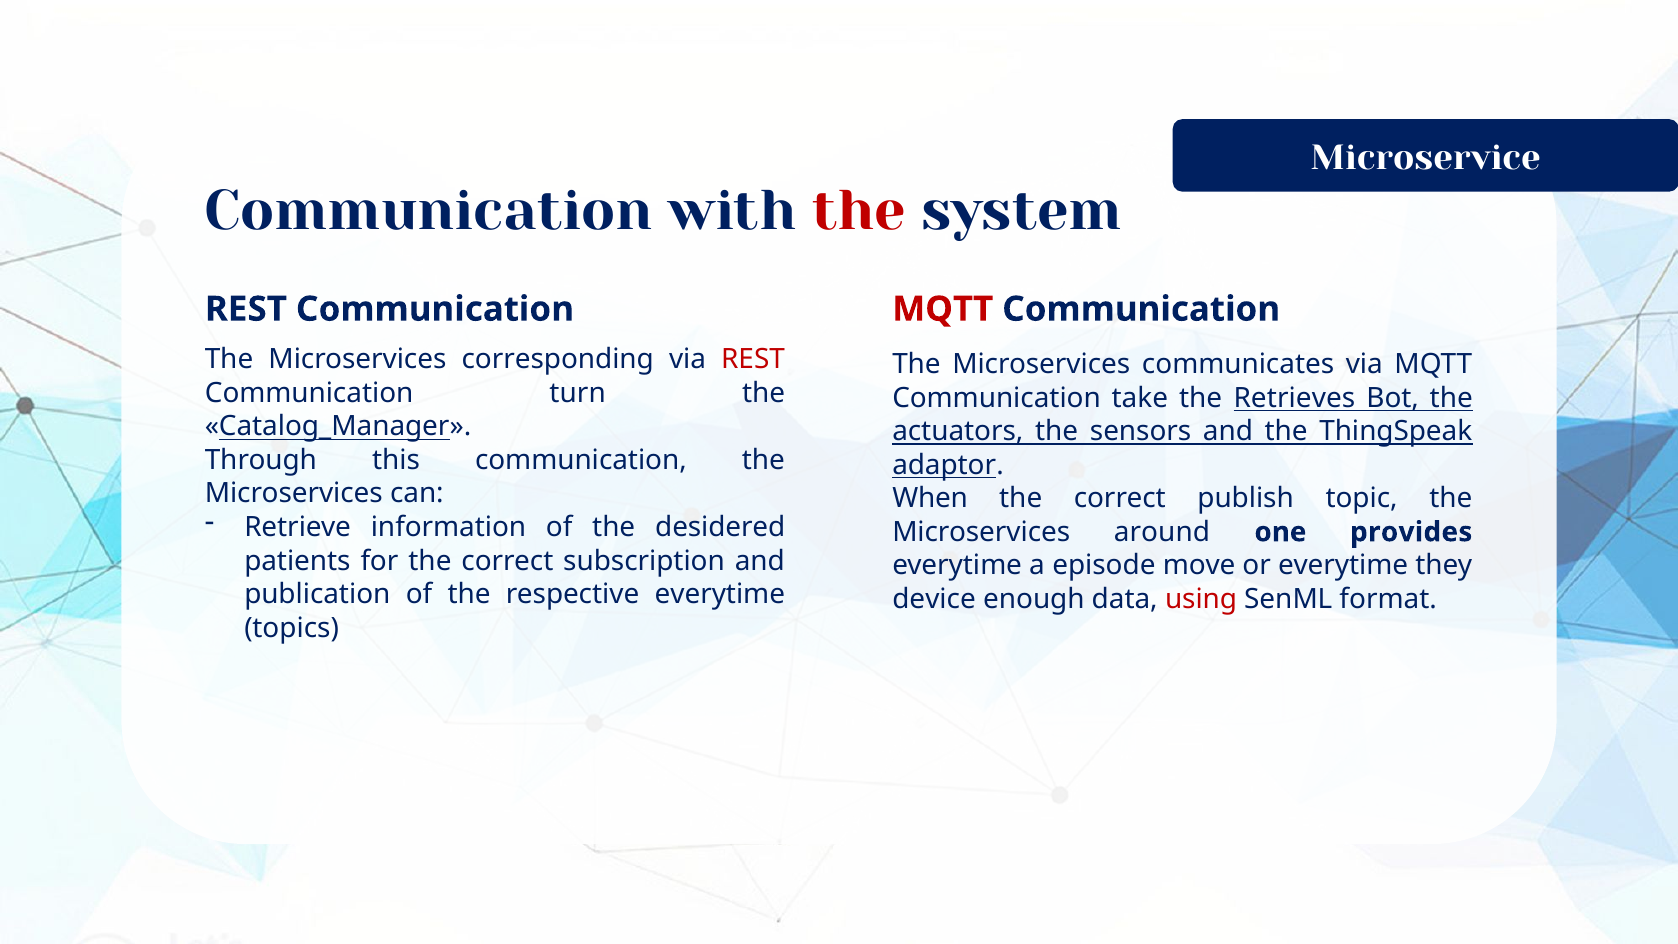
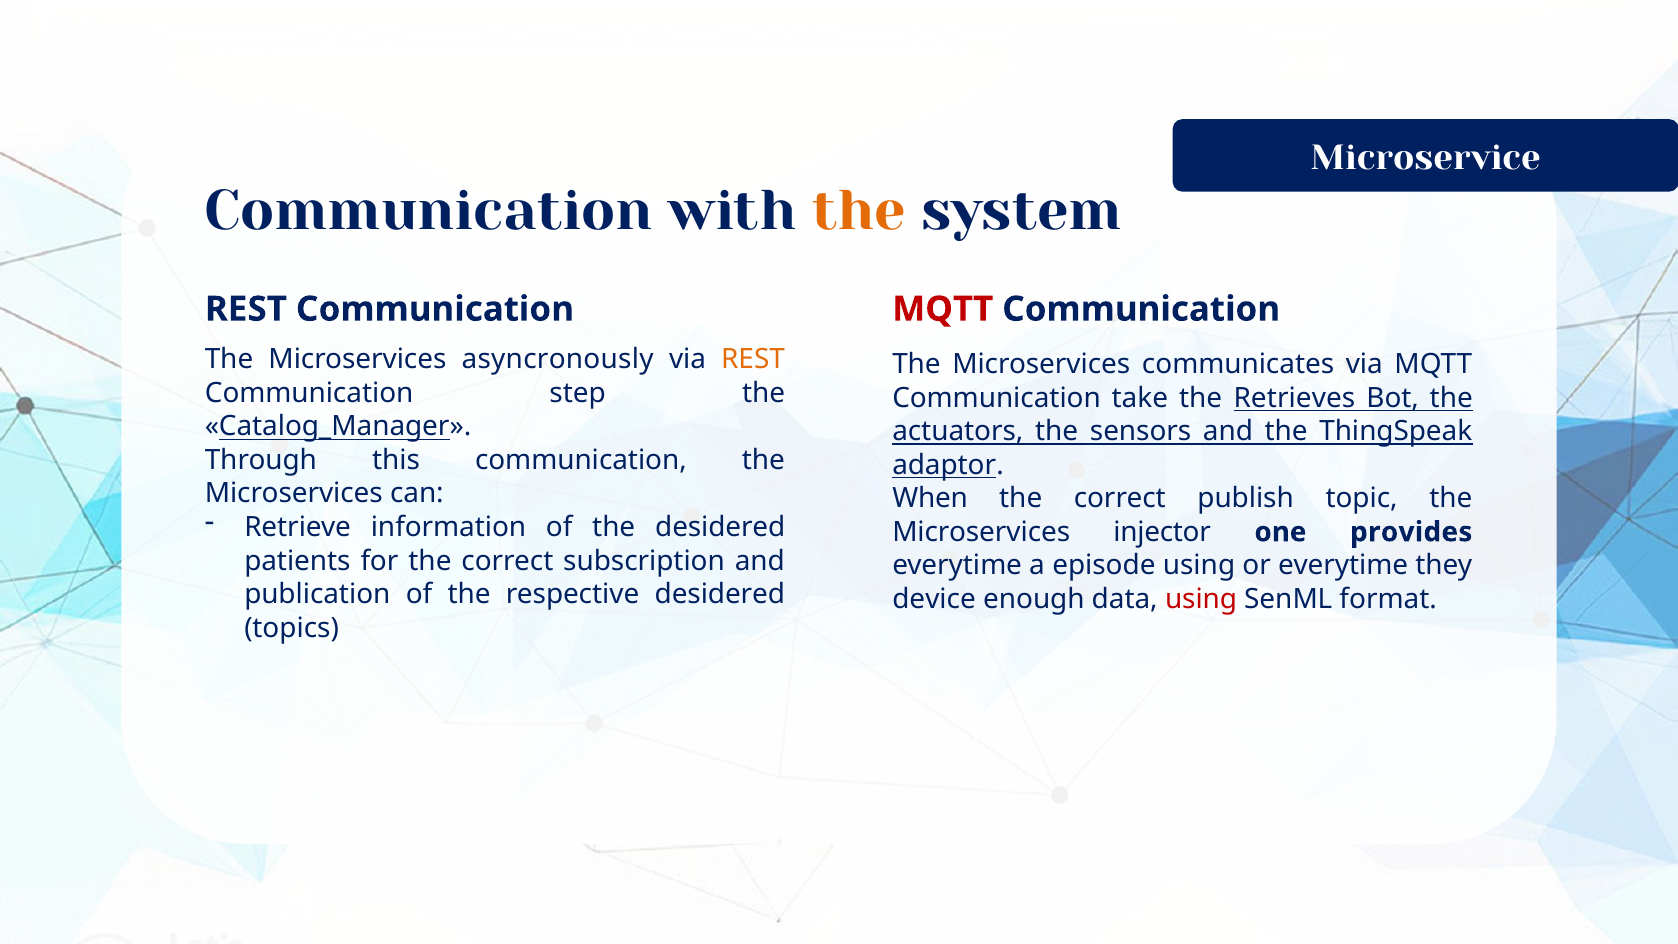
the at (859, 211) colour: red -> orange
corresponding: corresponding -> asyncronously
REST at (753, 360) colour: red -> orange
turn: turn -> step
around: around -> injector
episode move: move -> using
respective everytime: everytime -> desidered
